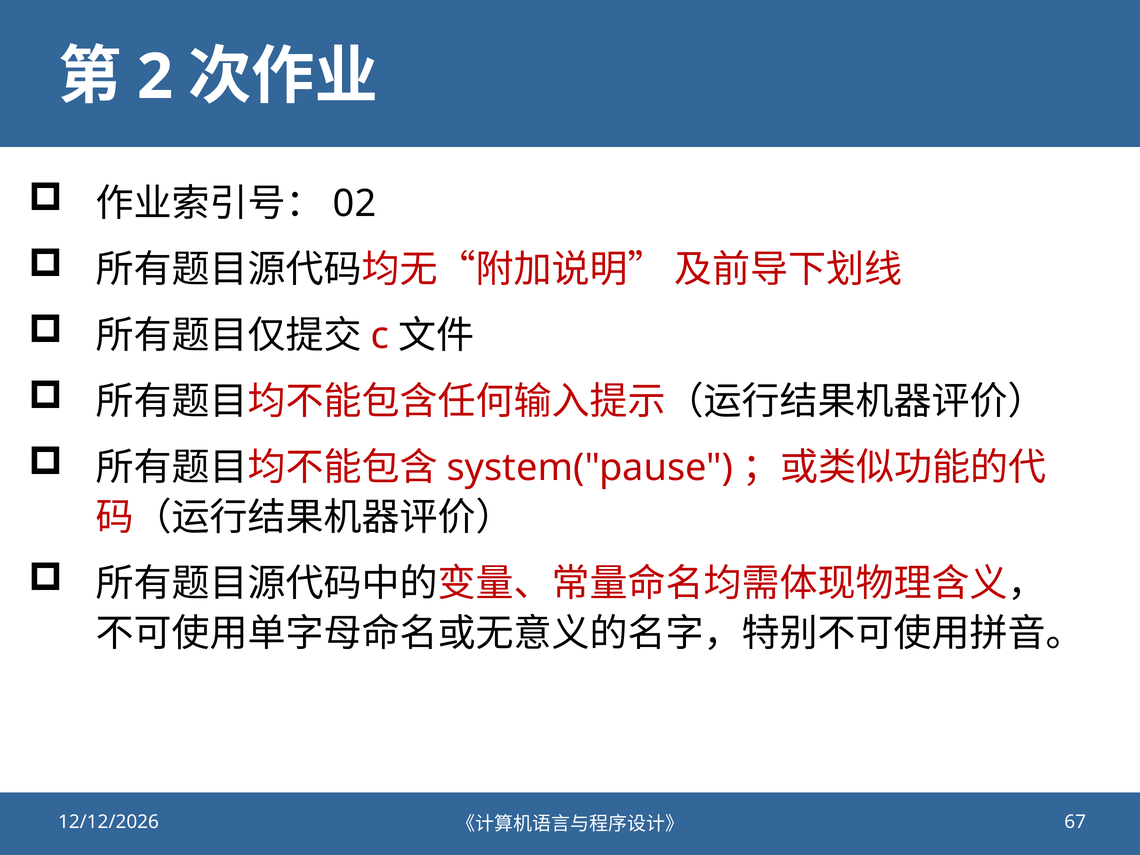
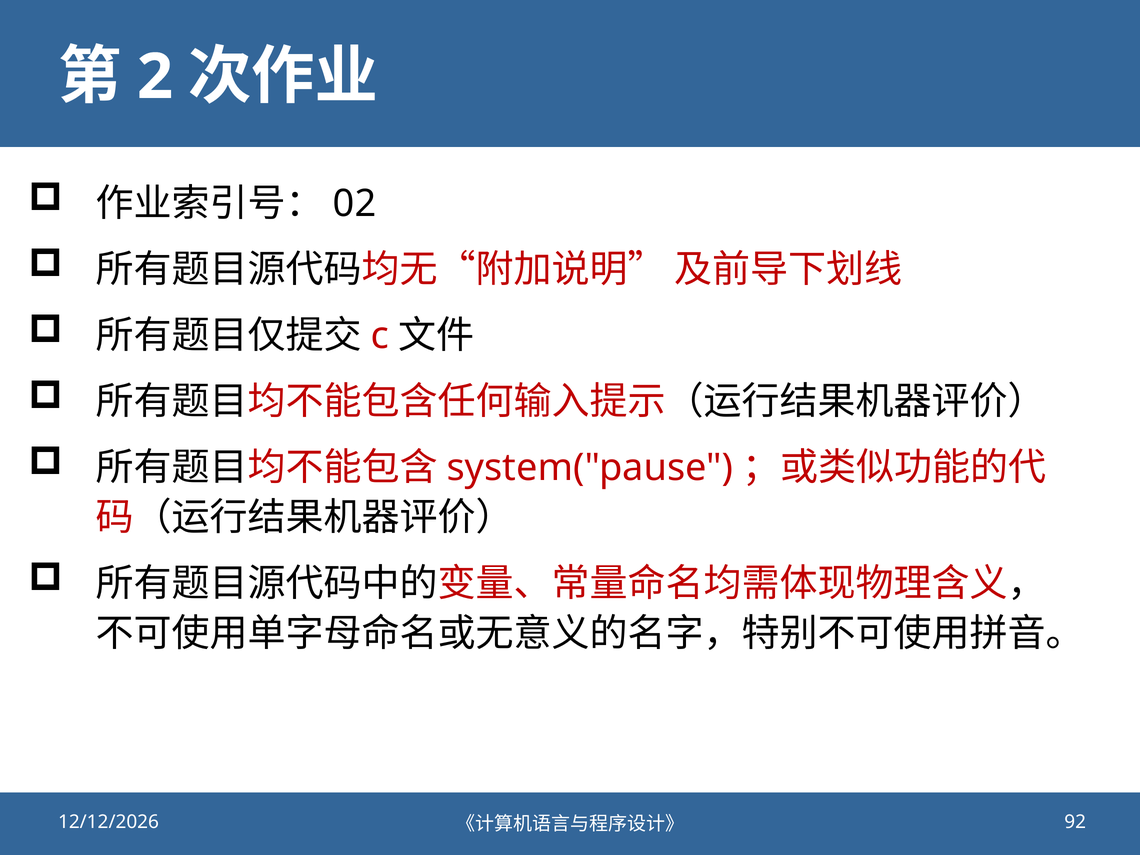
67: 67 -> 92
